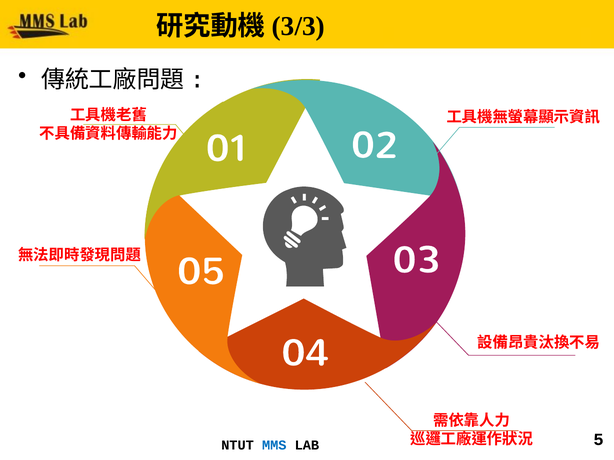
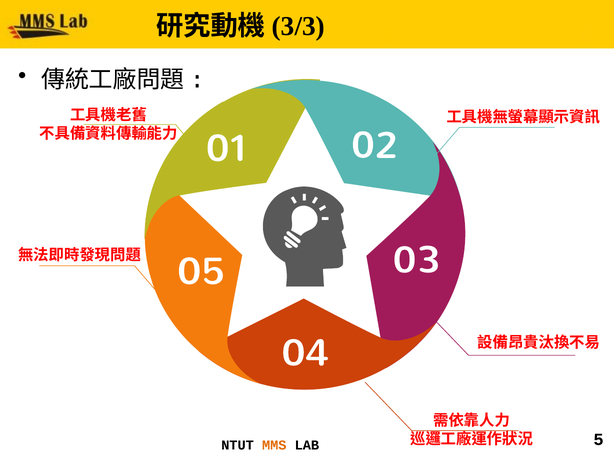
MMS colour: blue -> orange
